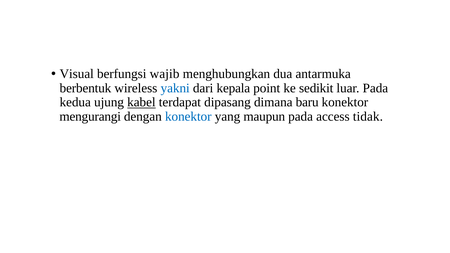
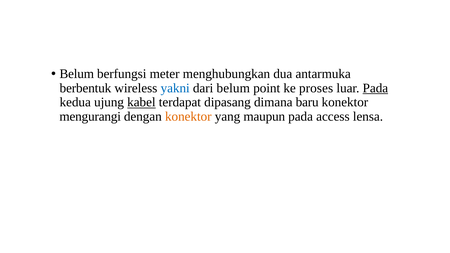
Visual at (77, 74): Visual -> Belum
wajib: wajib -> meter
dari kepala: kepala -> belum
sedikit: sedikit -> proses
Pada at (375, 88) underline: none -> present
konektor at (188, 116) colour: blue -> orange
tidak: tidak -> lensa
